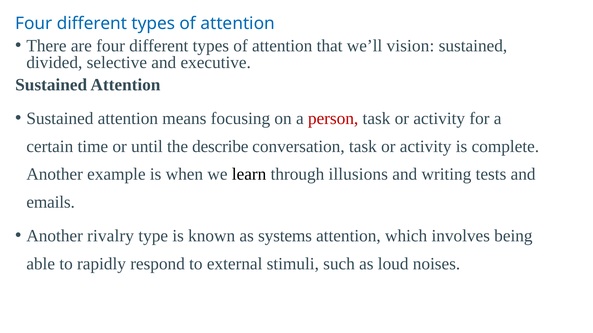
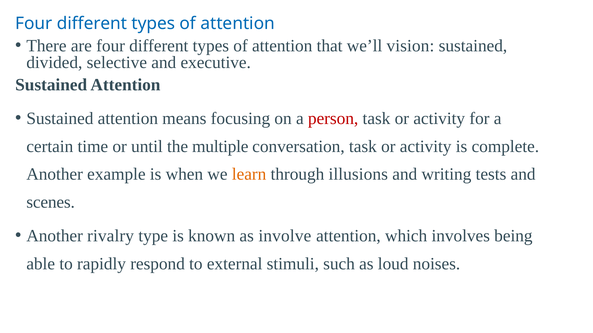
describe: describe -> multiple
learn colour: black -> orange
emails: emails -> scenes
systems: systems -> involve
